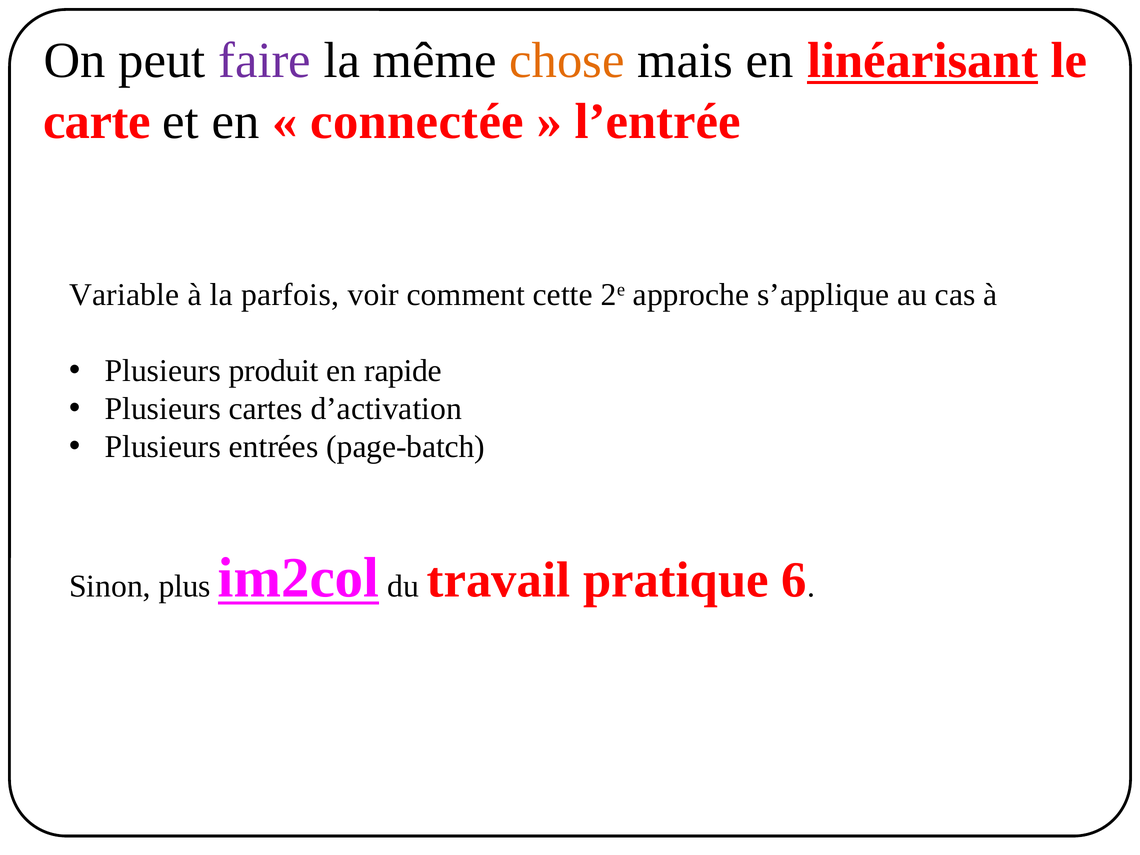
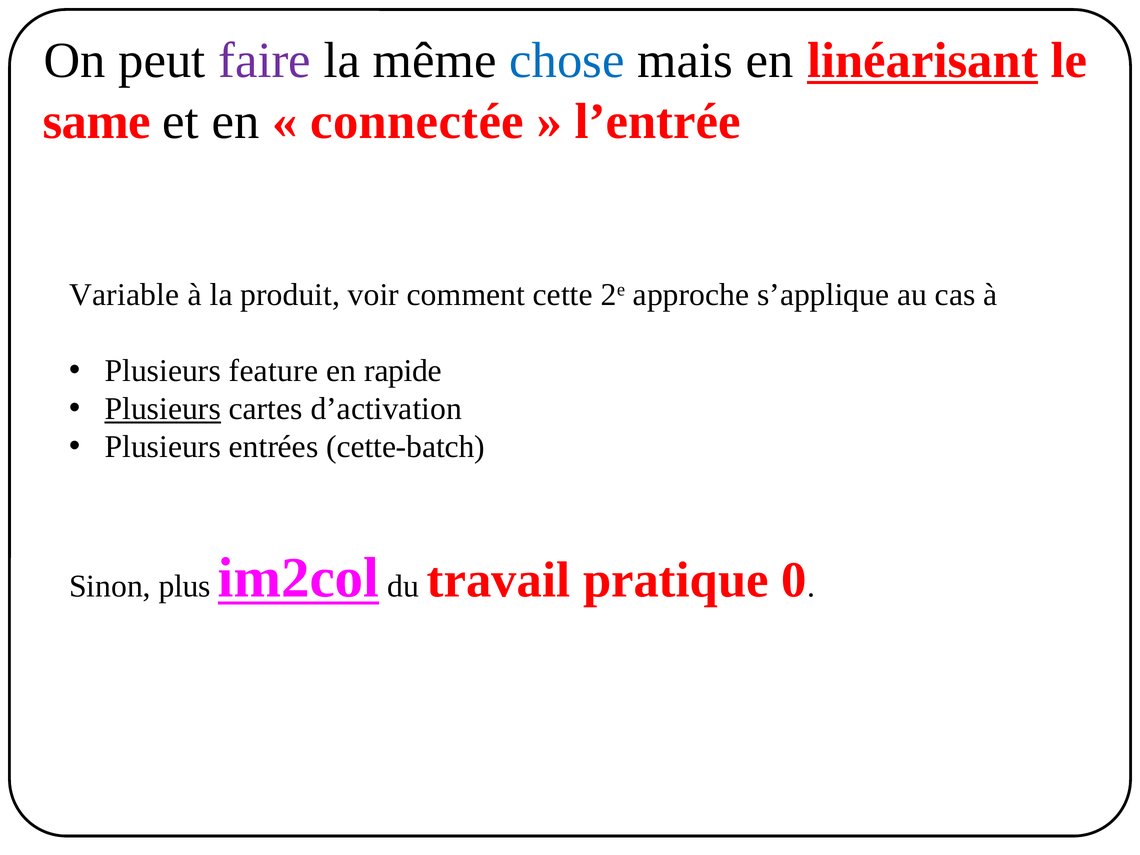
chose colour: orange -> blue
carte: carte -> same
parfois: parfois -> produit
produit: produit -> feature
Plusieurs at (163, 409) underline: none -> present
page-batch: page-batch -> cette-batch
6: 6 -> 0
